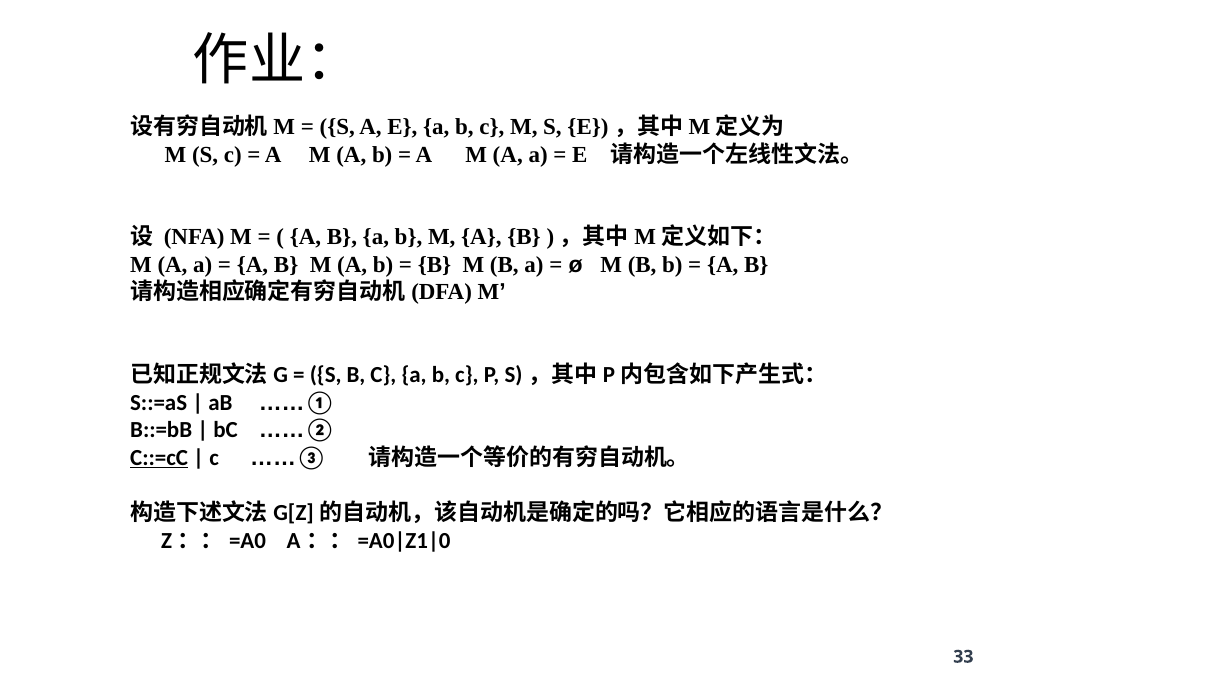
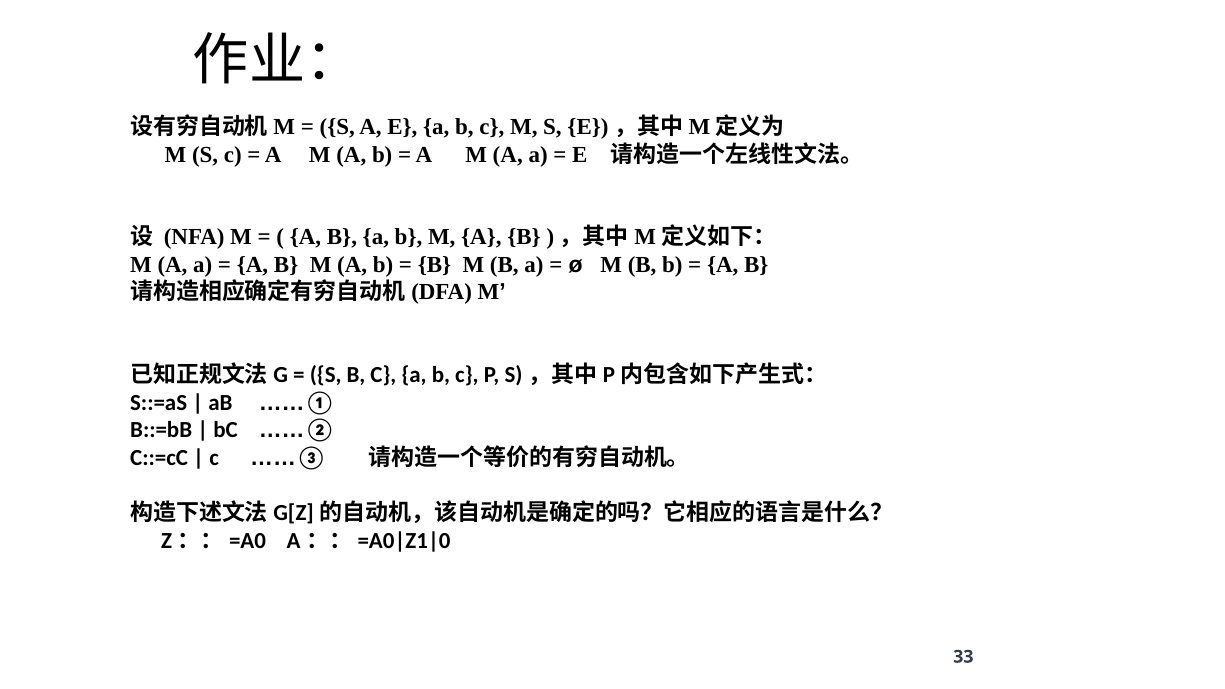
C::=cC underline: present -> none
